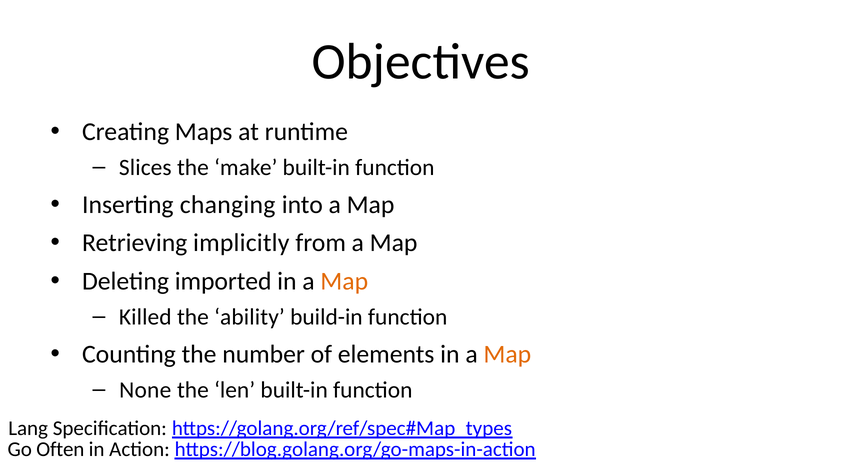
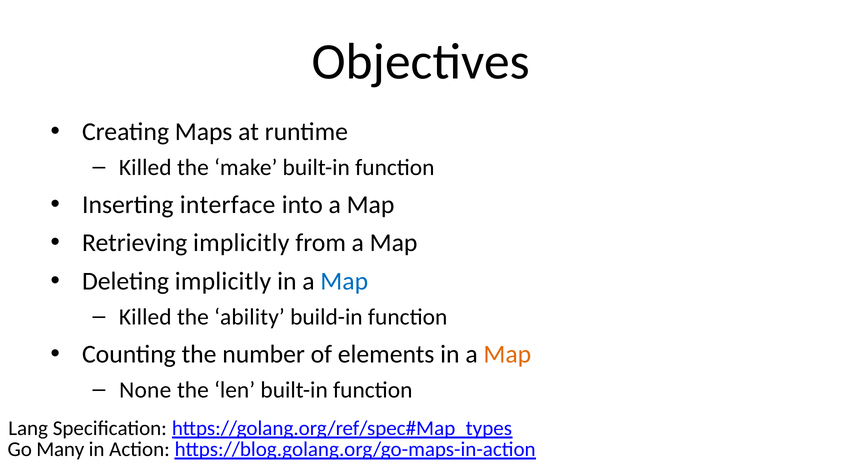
Slices at (145, 168): Slices -> Killed
changing: changing -> interface
Deleting imported: imported -> implicitly
Map at (344, 282) colour: orange -> blue
Often: Often -> Many
